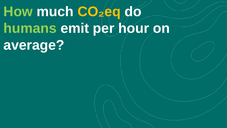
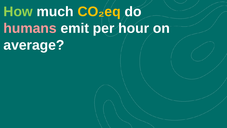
humans colour: light green -> pink
